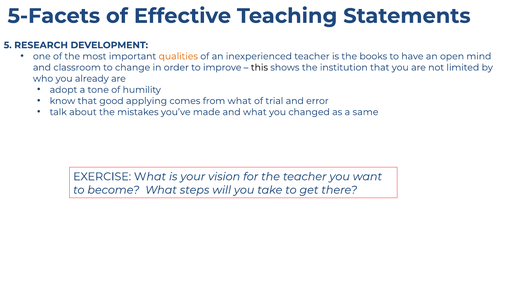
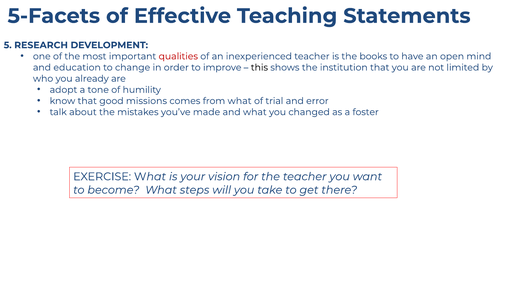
qualities colour: orange -> red
classroom: classroom -> education
applying: applying -> missions
same: same -> foster
